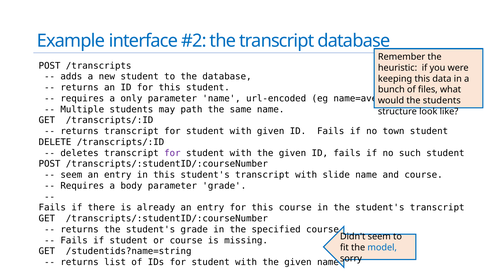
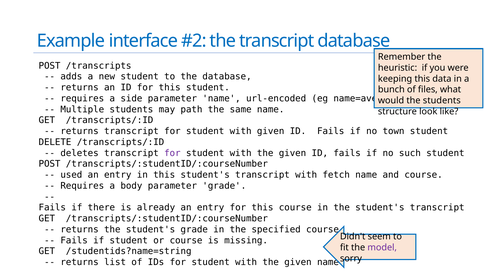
only: only -> side
seem at (71, 174): seem -> used
slide: slide -> fetch
model colour: blue -> purple
